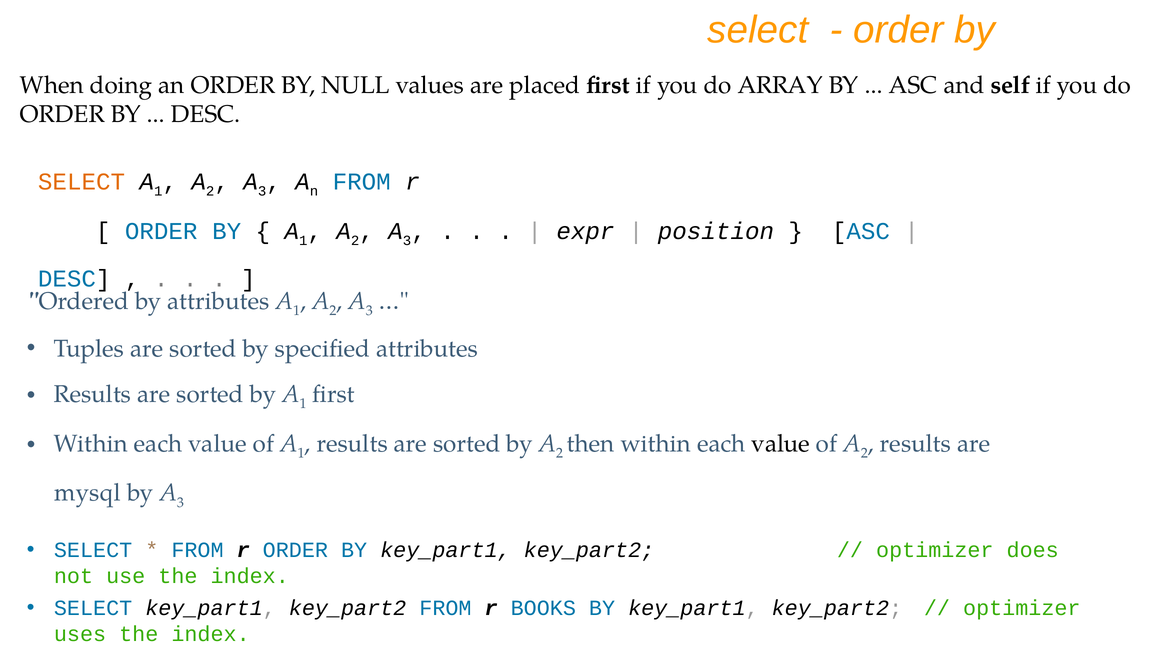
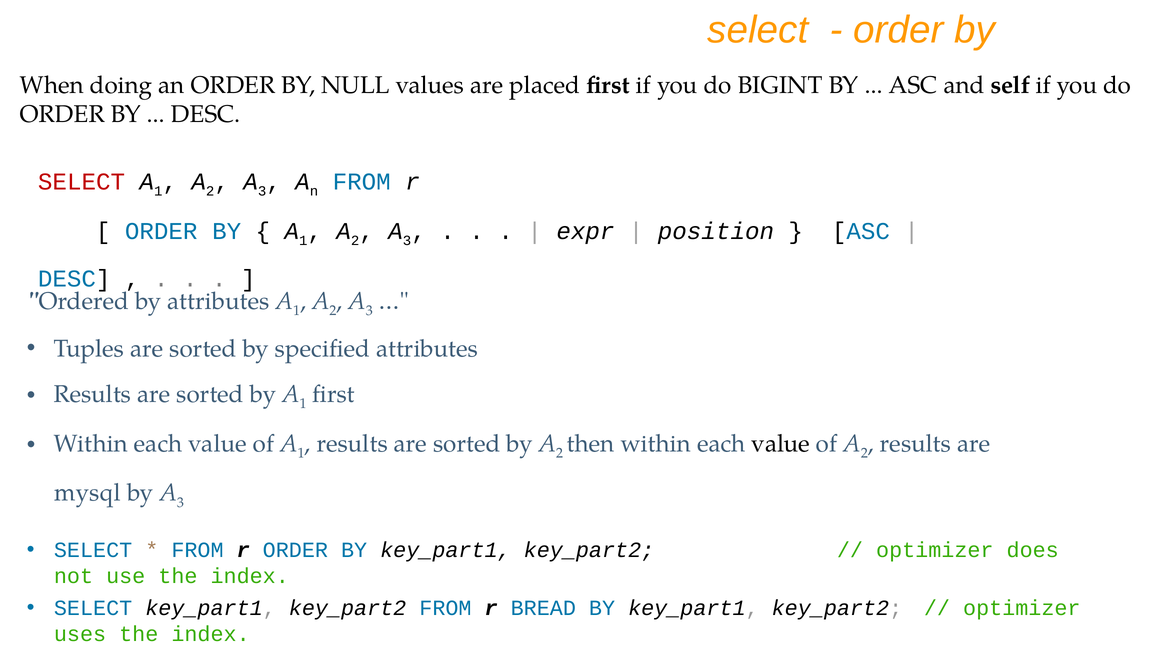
ARRAY: ARRAY -> BIGINT
SELECT at (82, 182) colour: orange -> red
BOOKS: BOOKS -> BREAD
